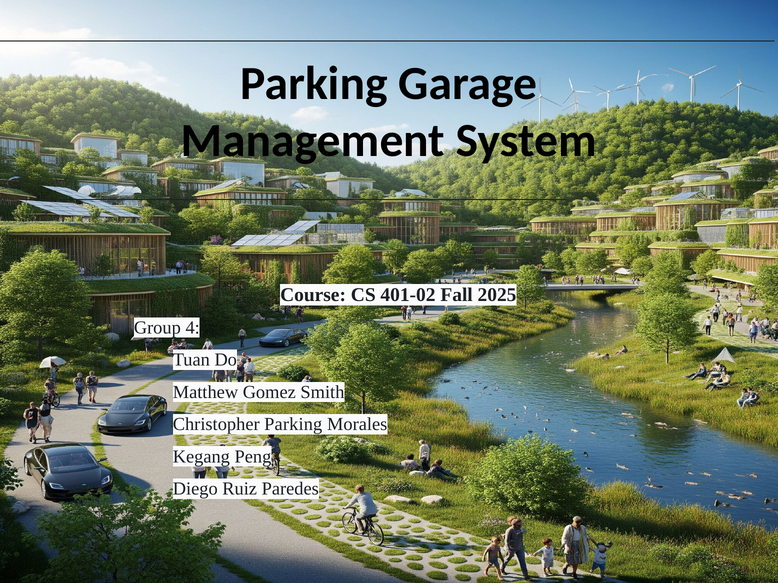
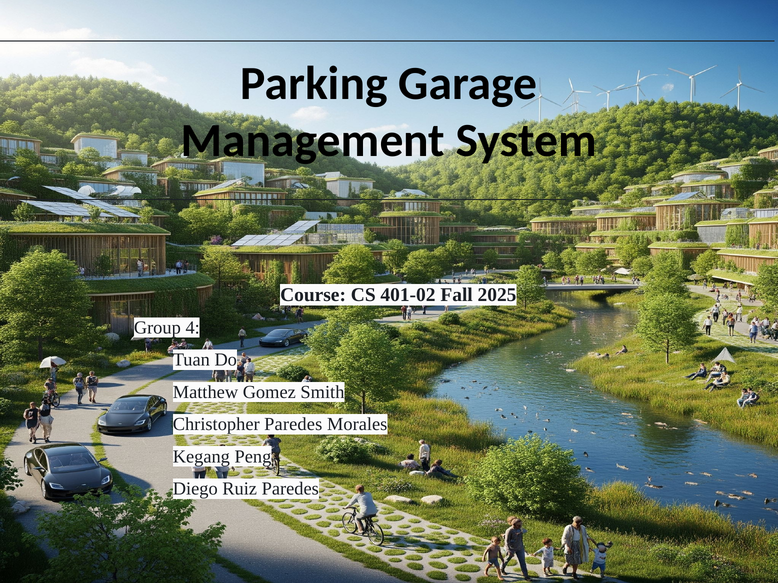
Christopher Parking: Parking -> Paredes
